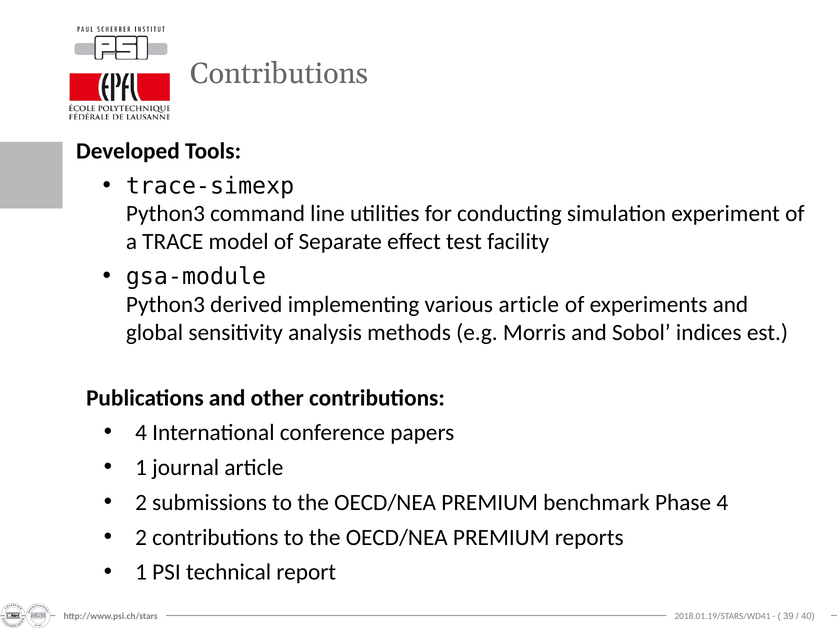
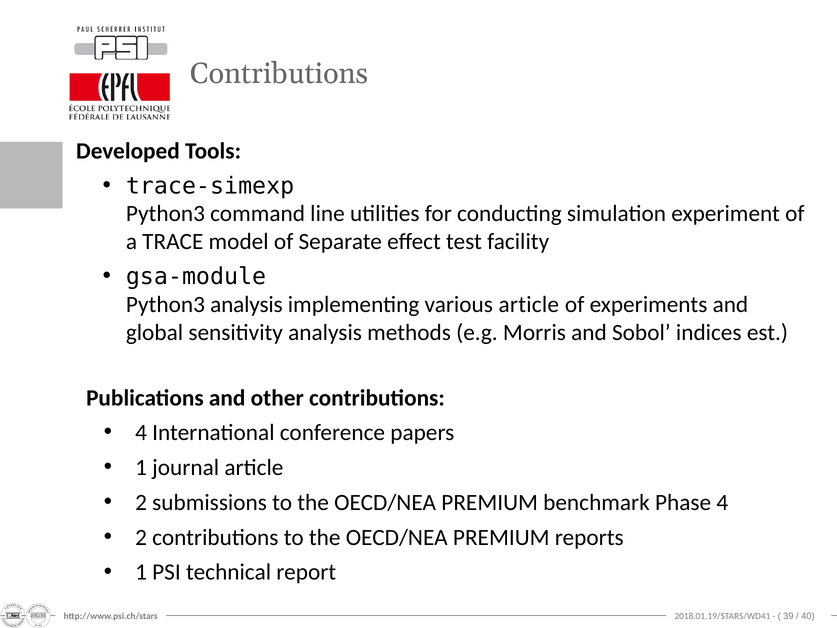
Python3 derived: derived -> analysis
